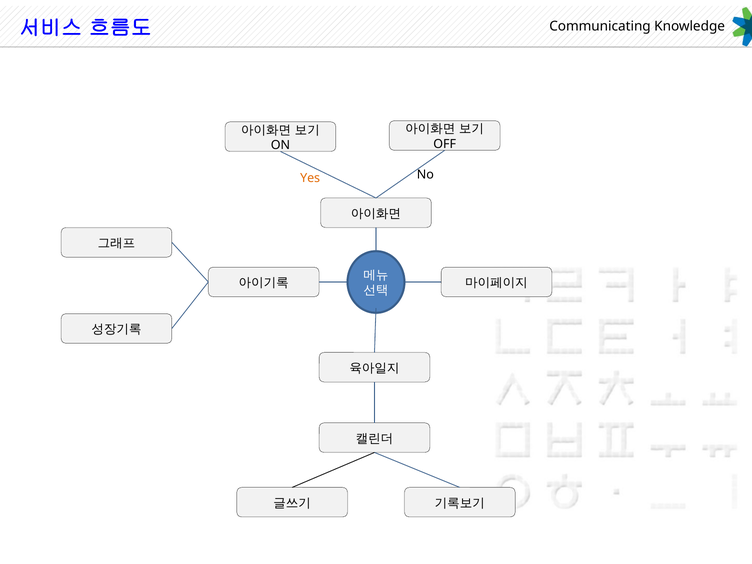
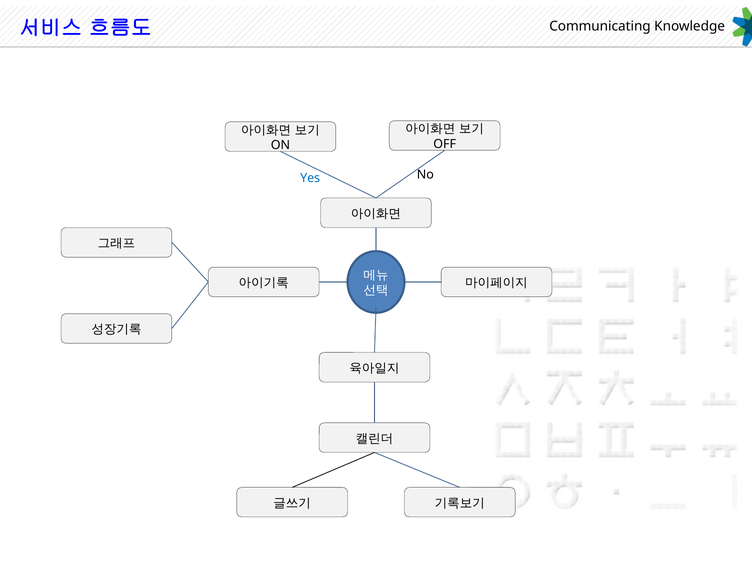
Yes colour: orange -> blue
